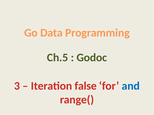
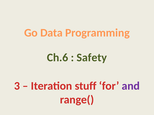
Ch.5: Ch.5 -> Ch.6
Godoc: Godoc -> Safety
false: false -> stuff
and colour: blue -> purple
